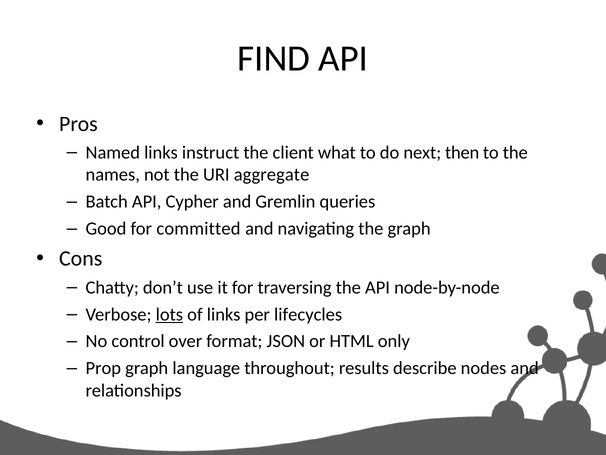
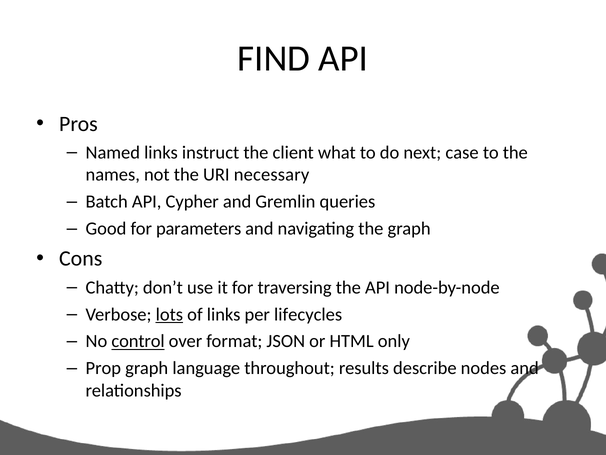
then: then -> case
aggregate: aggregate -> necessary
committed: committed -> parameters
control underline: none -> present
